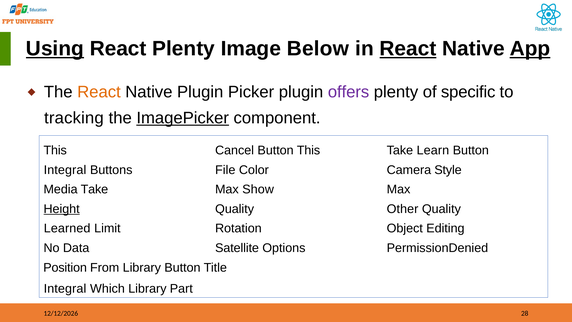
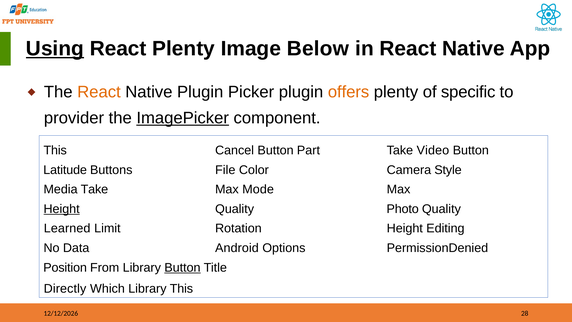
React at (408, 49) underline: present -> none
App underline: present -> none
offers colour: purple -> orange
tracking: tracking -> provider
Button This: This -> Part
Learn: Learn -> Video
Integral at (65, 170): Integral -> Latitude
Show: Show -> Mode
Other: Other -> Photo
Rotation Object: Object -> Height
Satellite: Satellite -> Android
Button at (182, 267) underline: none -> present
Integral at (65, 288): Integral -> Directly
Library Part: Part -> This
